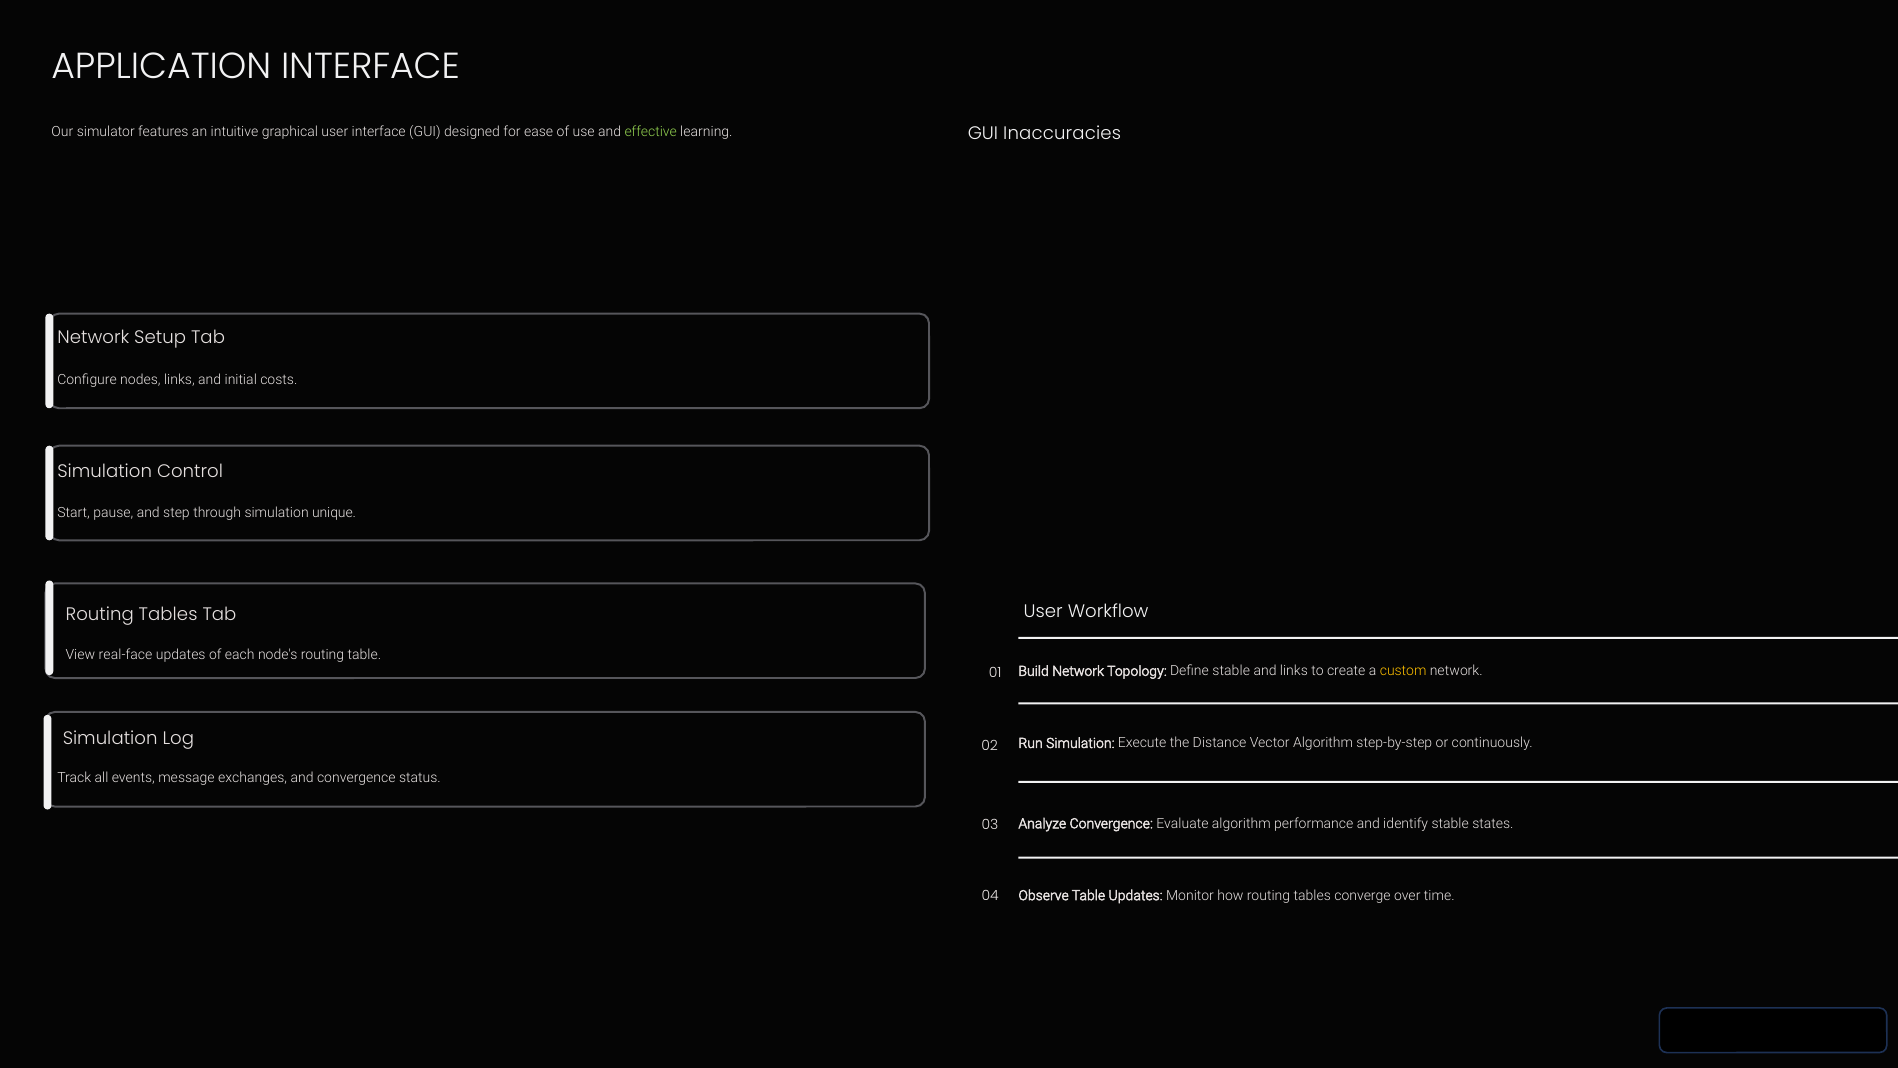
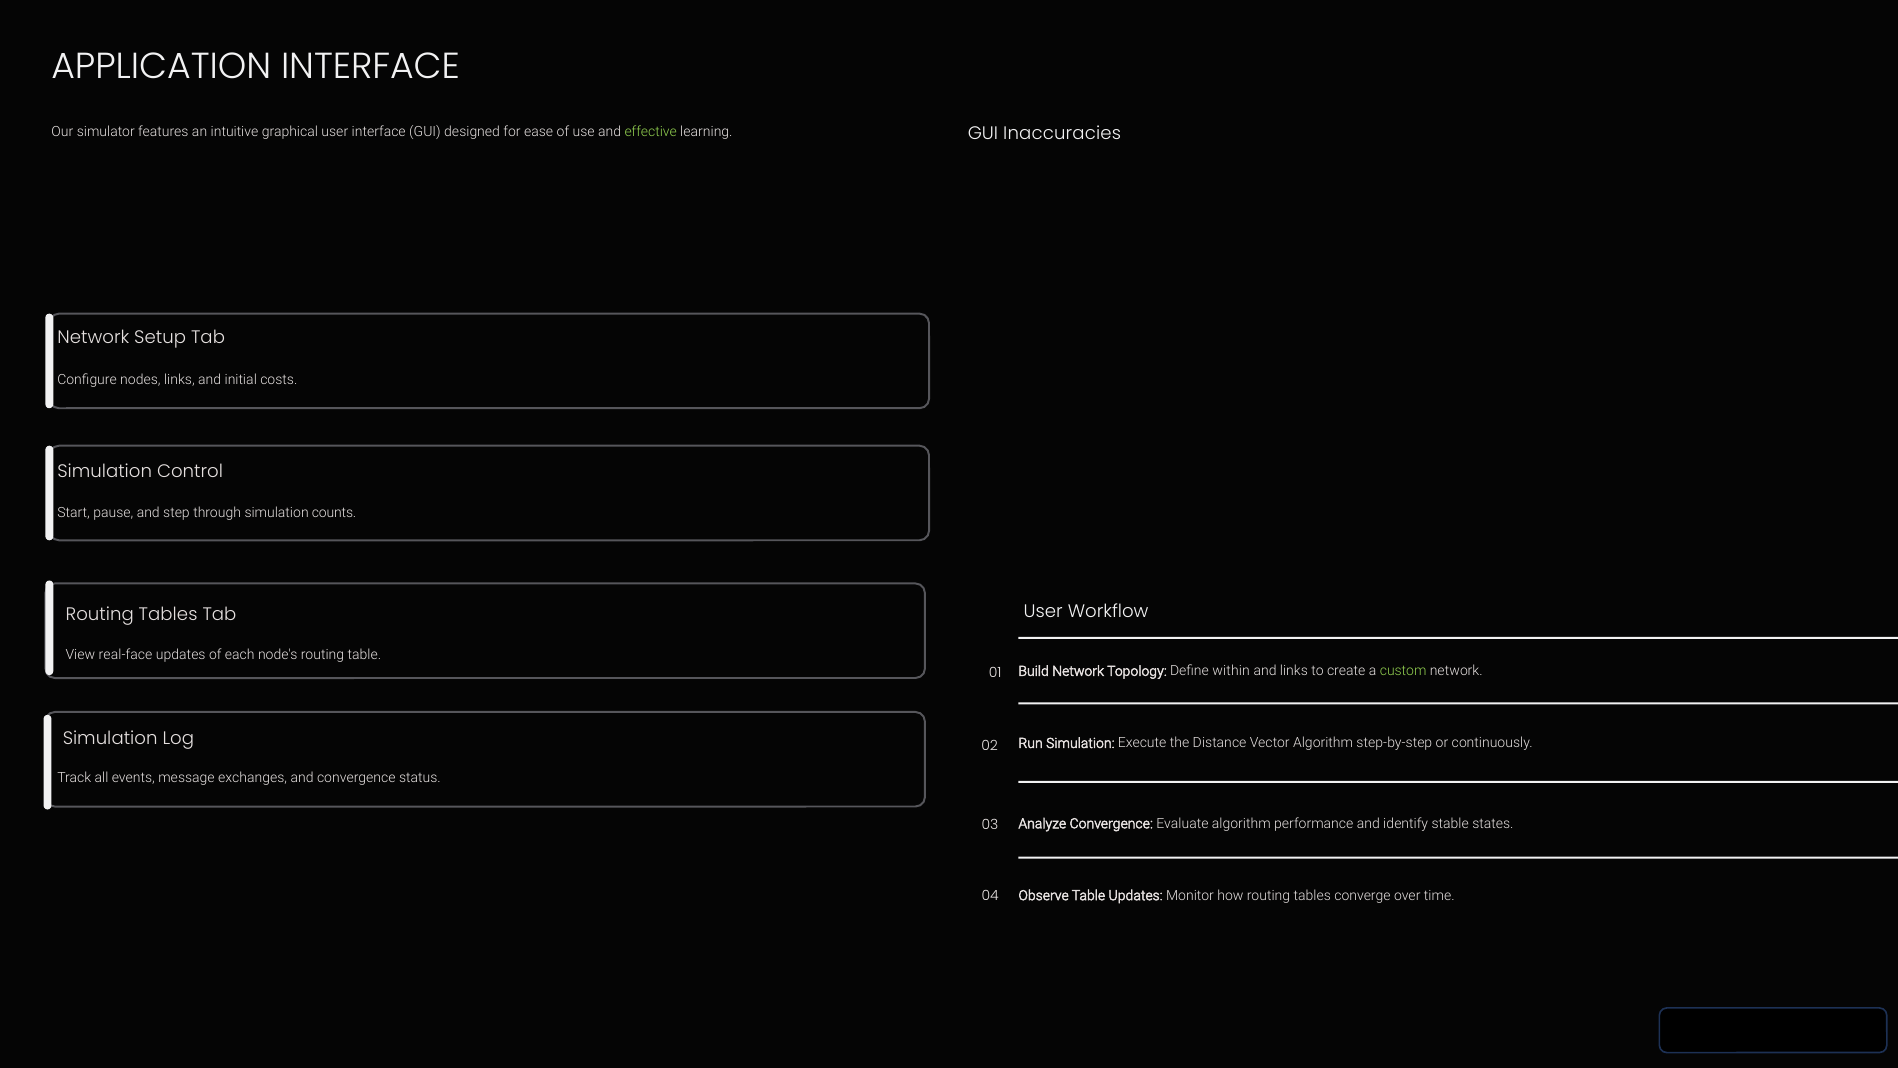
unique: unique -> counts
Define stable: stable -> within
custom colour: yellow -> light green
